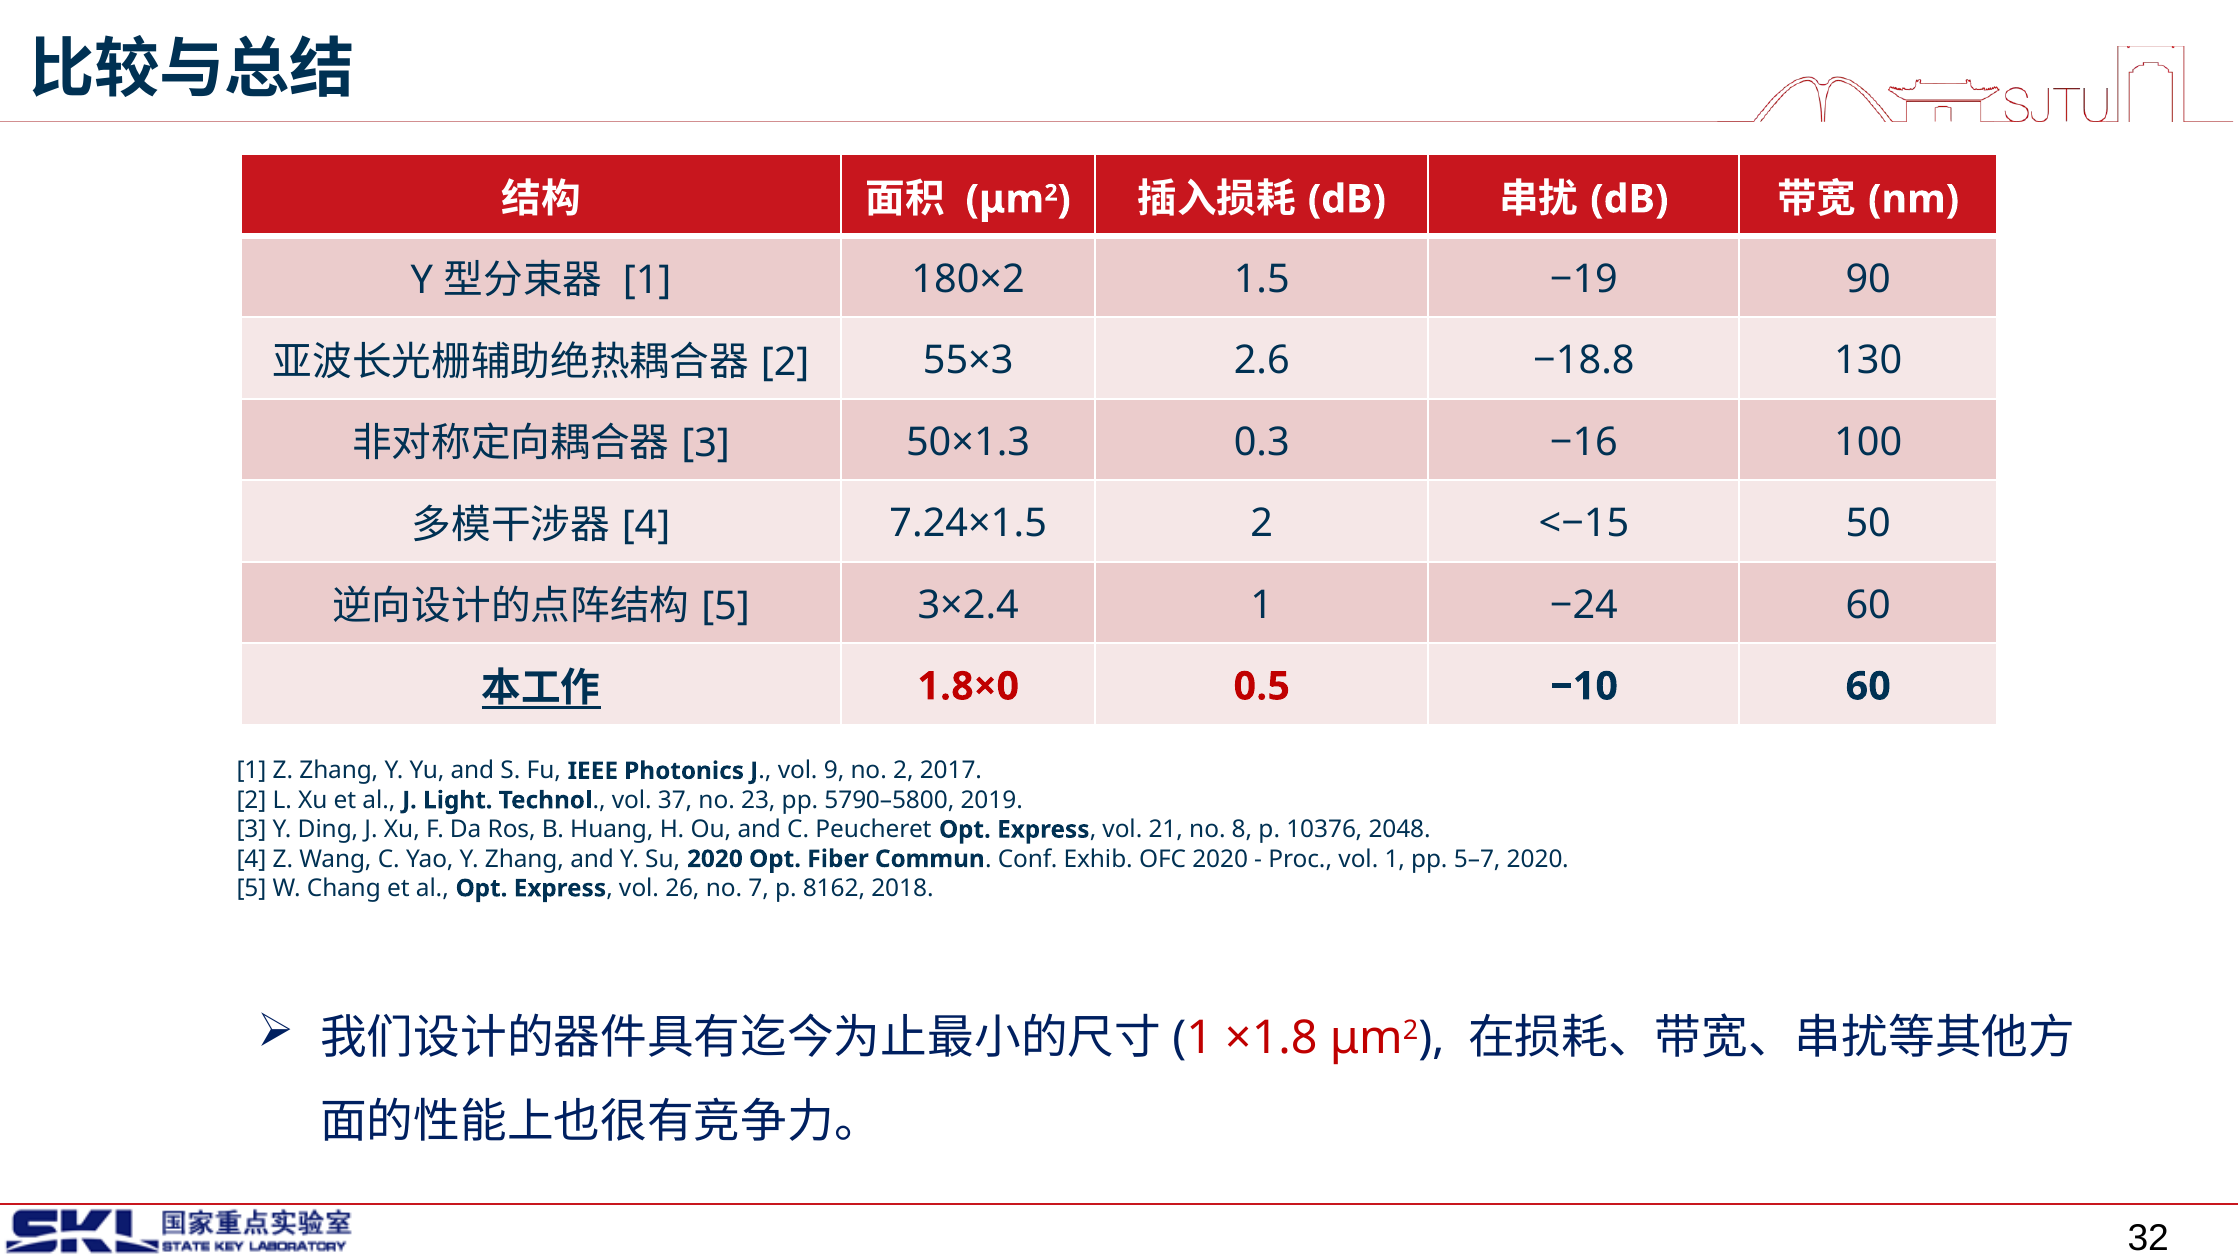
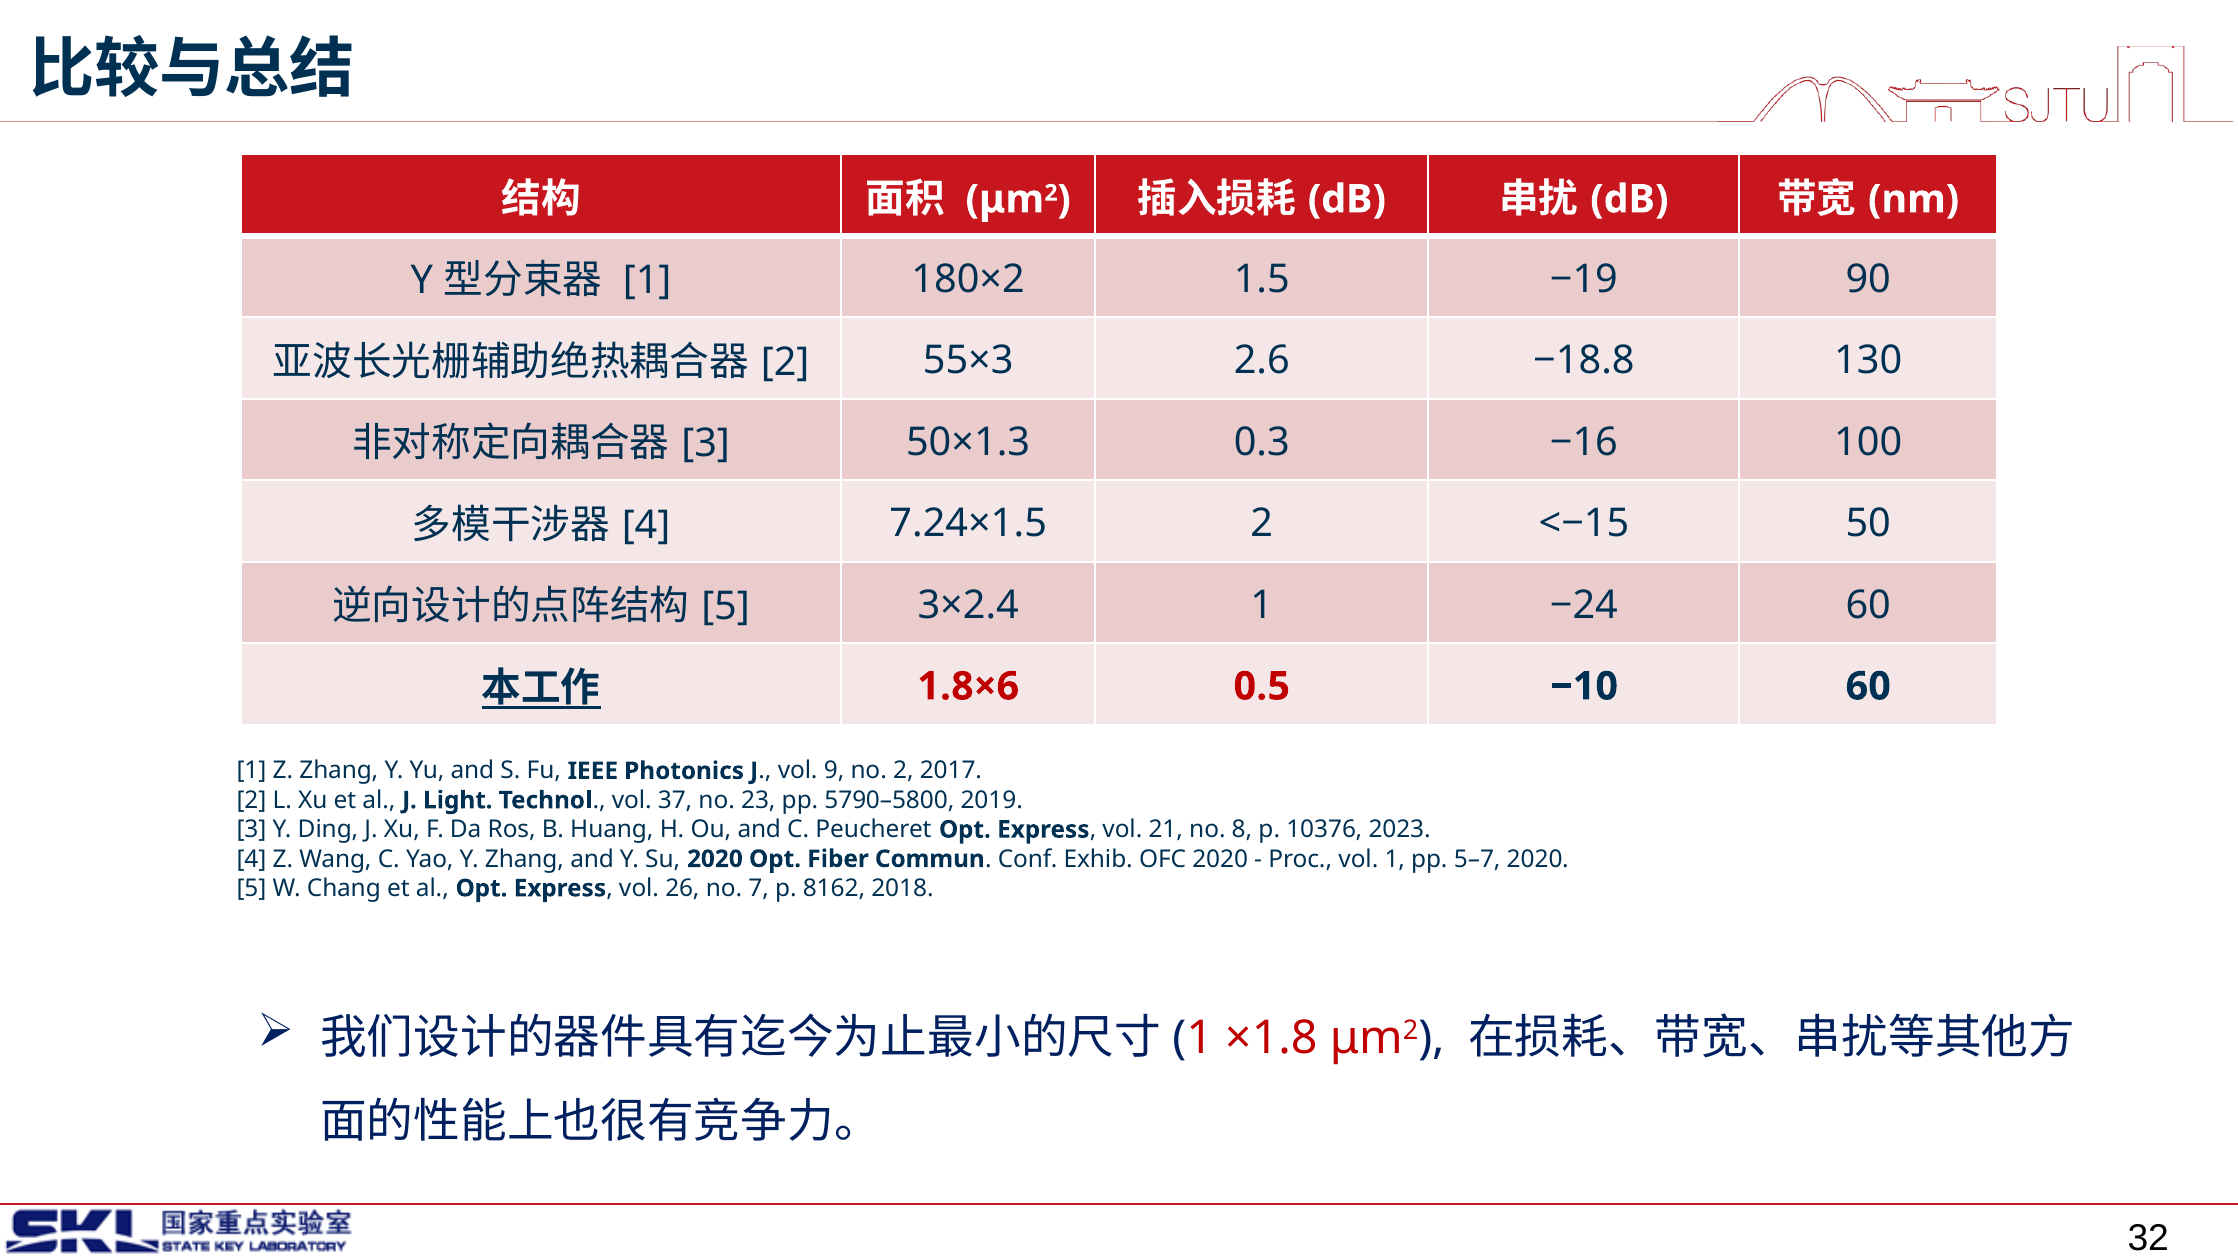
1.8×0: 1.8×0 -> 1.8×6
2048: 2048 -> 2023
